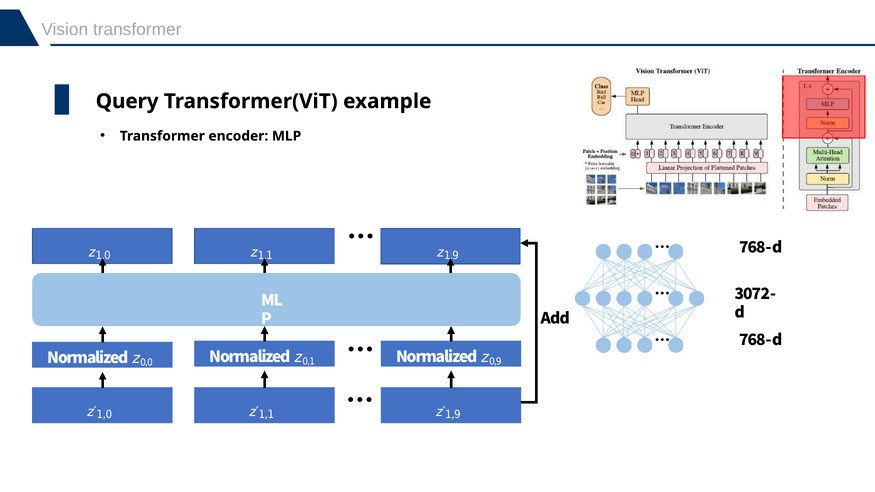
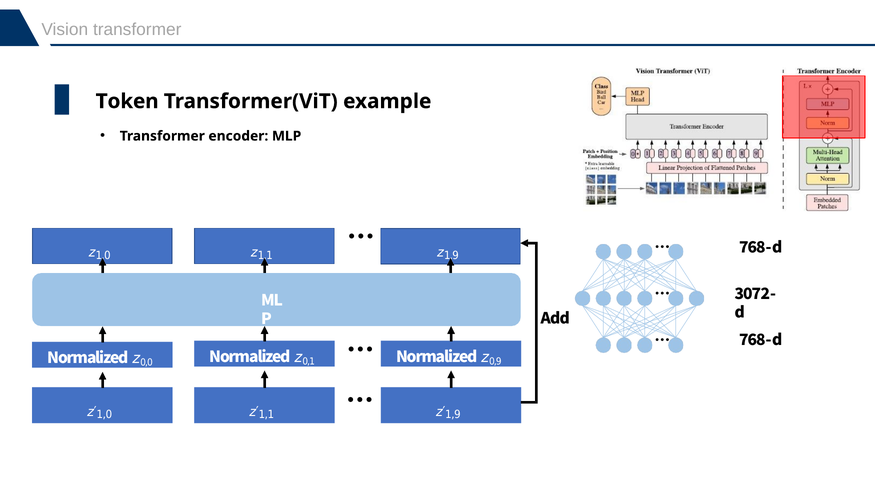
Query: Query -> Token
